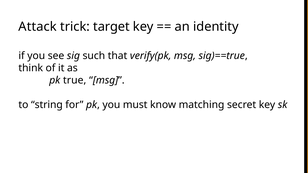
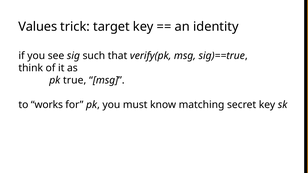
Attack: Attack -> Values
string: string -> works
